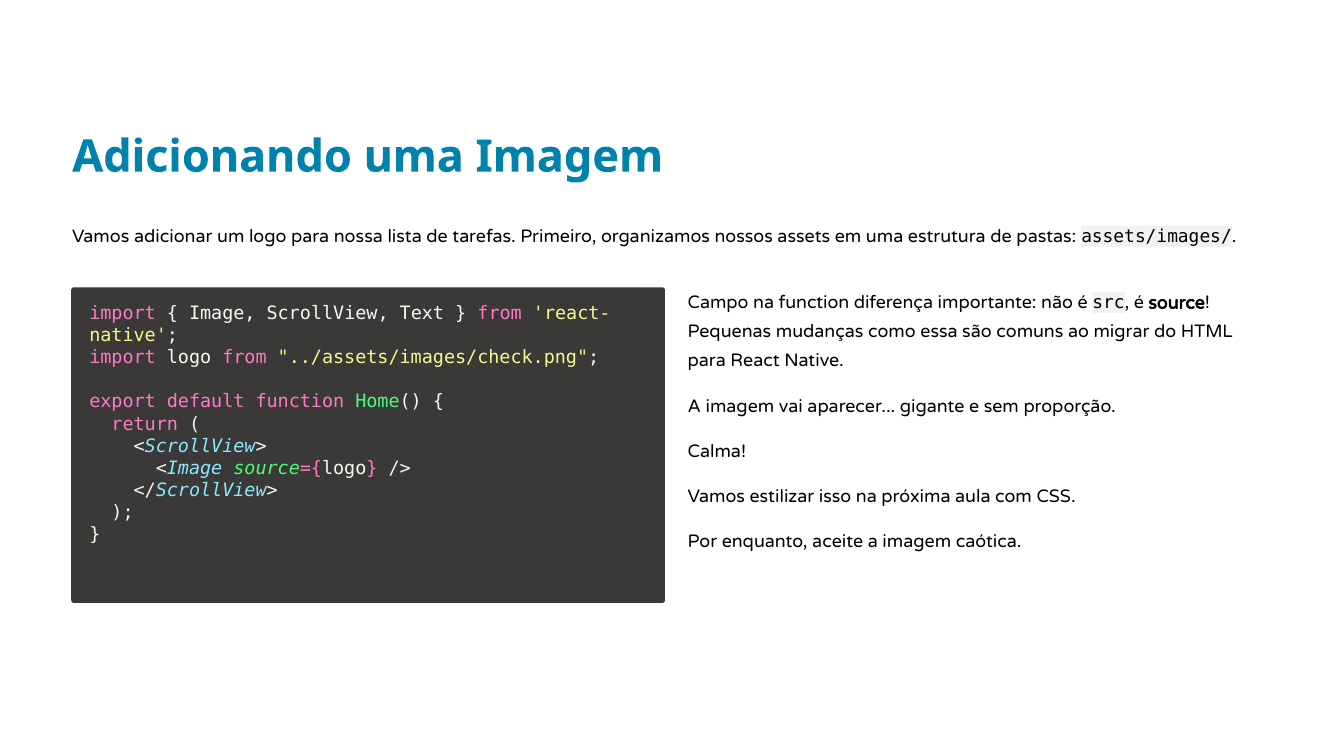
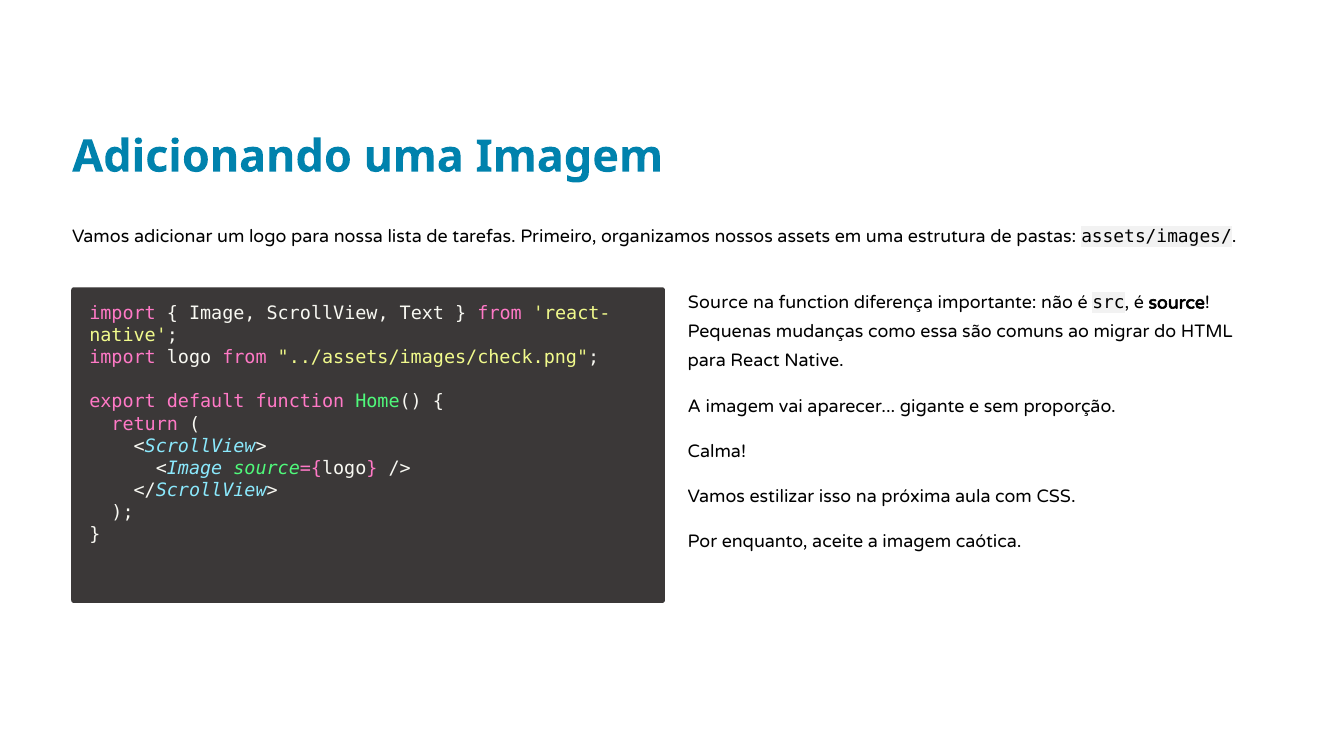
Campo at (718, 303): Campo -> Source
